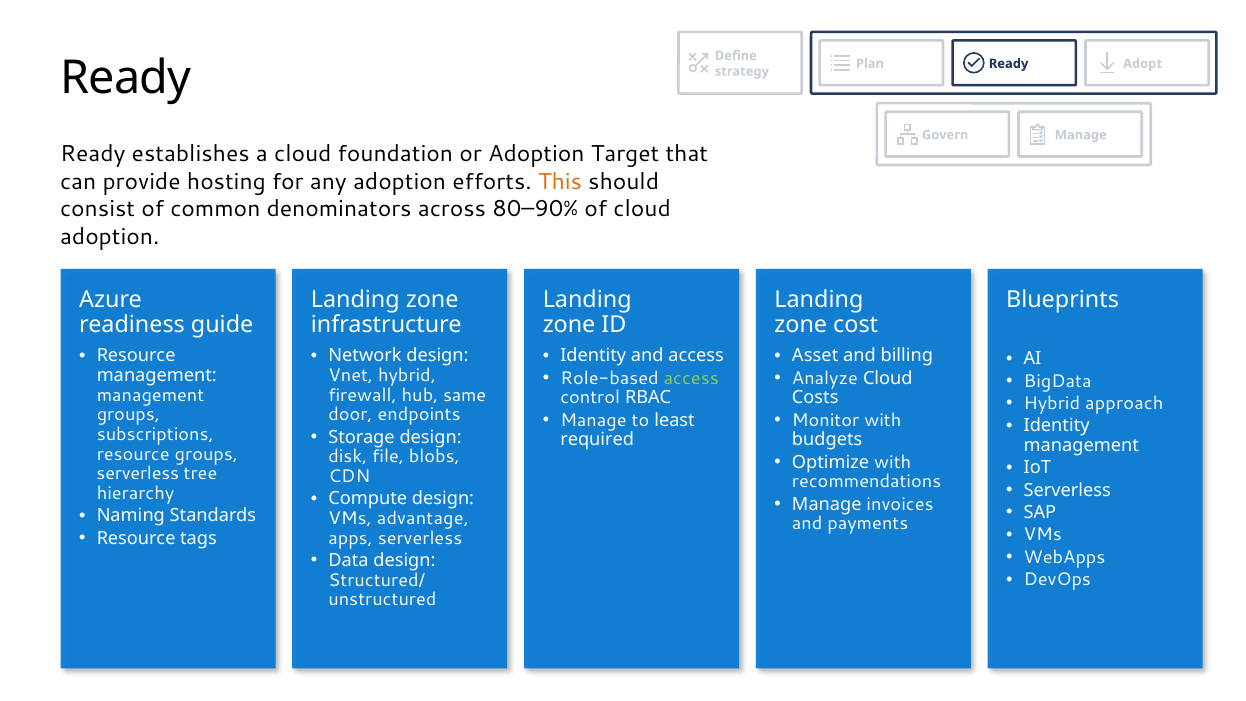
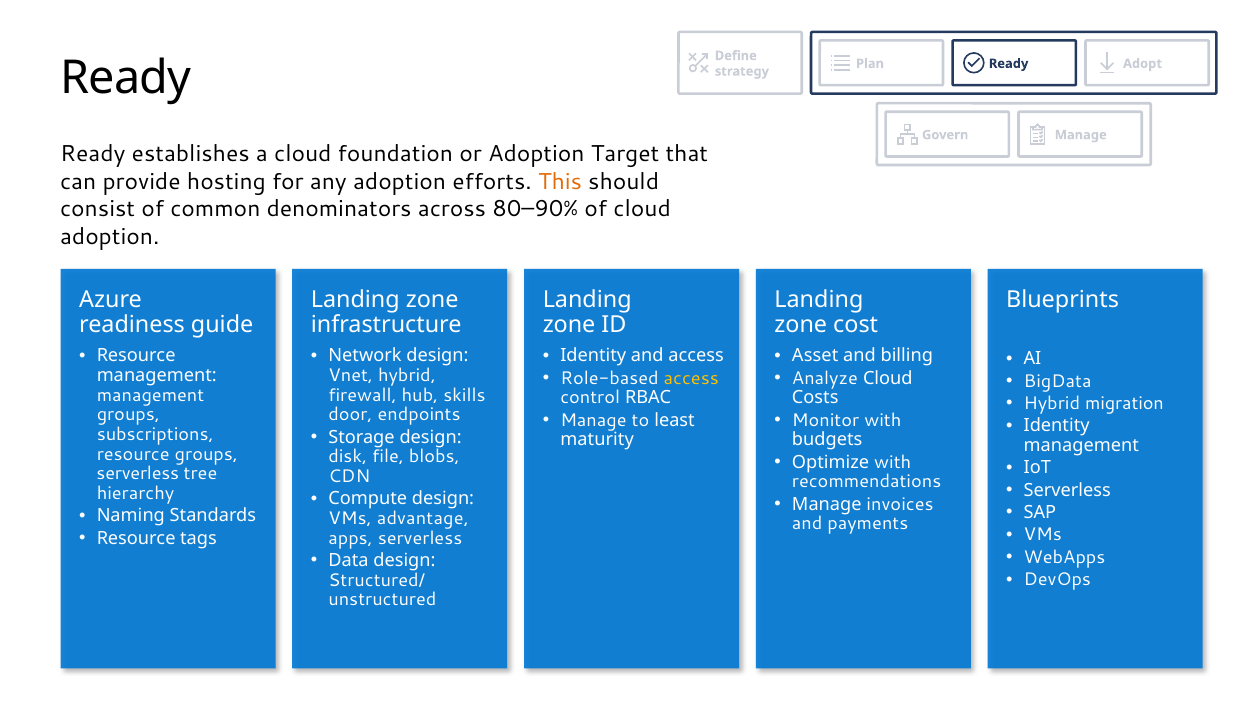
access at (691, 378) colour: light green -> yellow
same: same -> skills
approach: approach -> migration
required: required -> maturity
